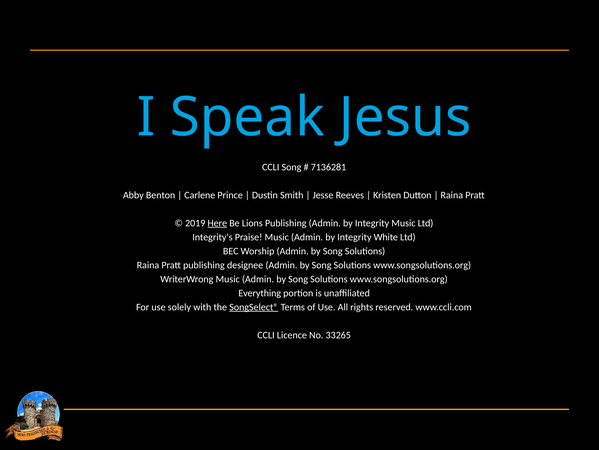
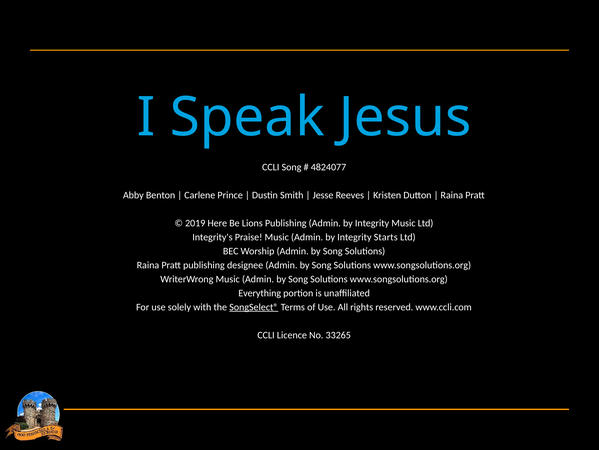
7136281: 7136281 -> 4824077
Here underline: present -> none
White: White -> Starts
